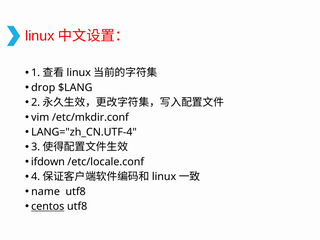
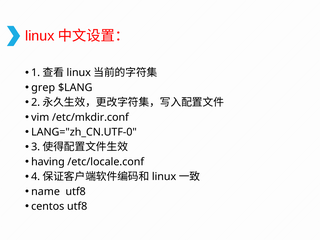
drop: drop -> grep
LANG="zh_CN.UTF-4: LANG="zh_CN.UTF-4 -> LANG="zh_CN.UTF-0
ifdown: ifdown -> having
centos underline: present -> none
